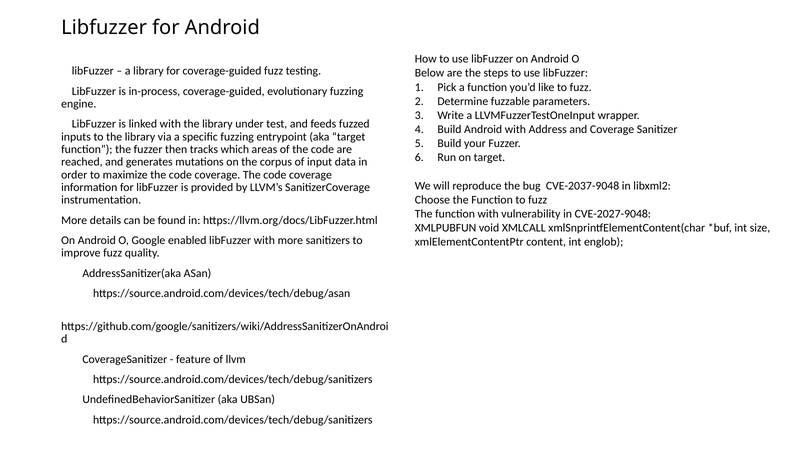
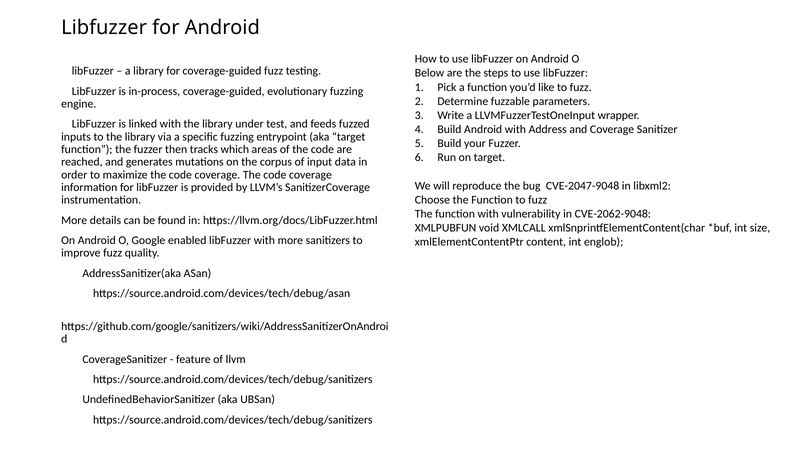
CVE-2037-9048: CVE-2037-9048 -> CVE-2047-9048
CVE-2027-9048: CVE-2027-9048 -> CVE-2062-9048
